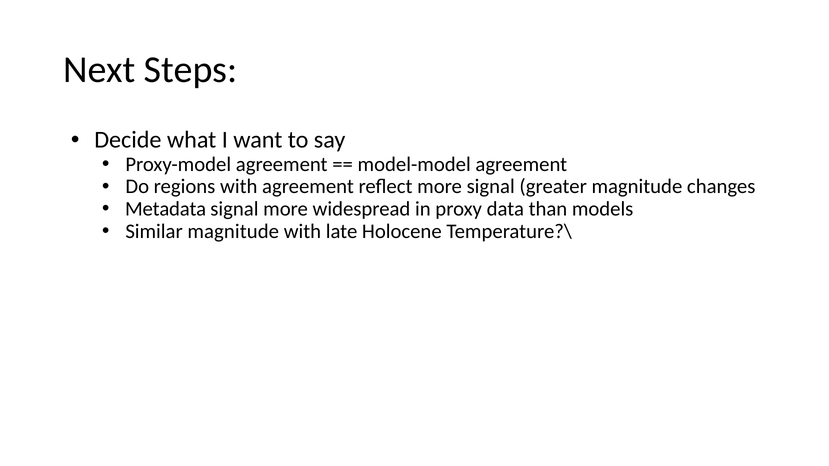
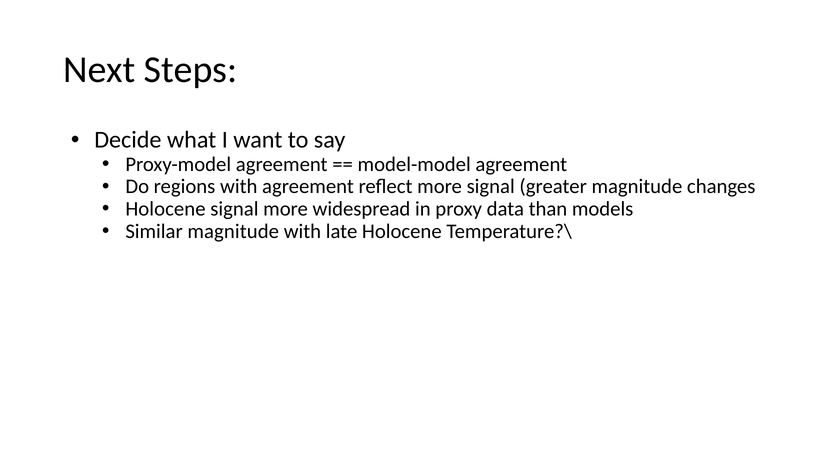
Metadata at (166, 209): Metadata -> Holocene
